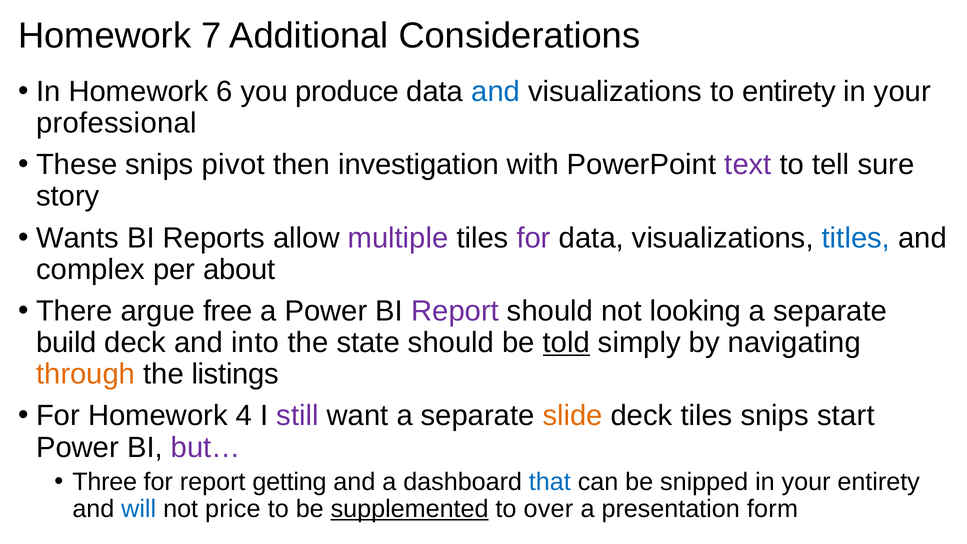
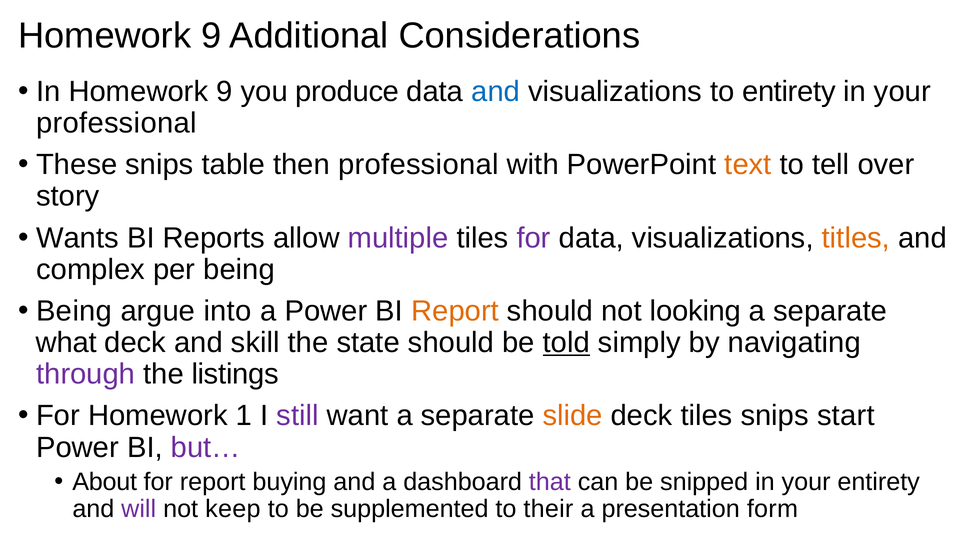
7 at (211, 36): 7 -> 9
In Homework 6: 6 -> 9
pivot: pivot -> table
then investigation: investigation -> professional
text colour: purple -> orange
sure: sure -> over
titles colour: blue -> orange
per about: about -> being
There at (74, 311): There -> Being
free: free -> into
Report at (455, 311) colour: purple -> orange
build: build -> what
into: into -> skill
through colour: orange -> purple
4: 4 -> 1
Three: Three -> About
getting: getting -> buying
that colour: blue -> purple
will colour: blue -> purple
price: price -> keep
supplemented underline: present -> none
over: over -> their
